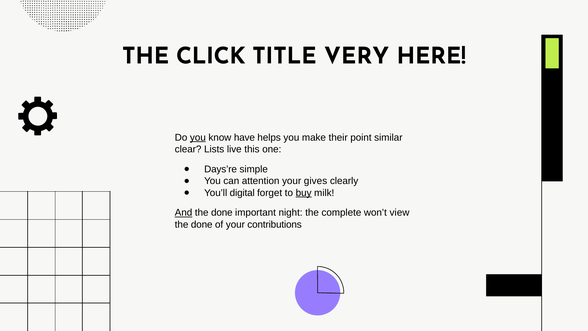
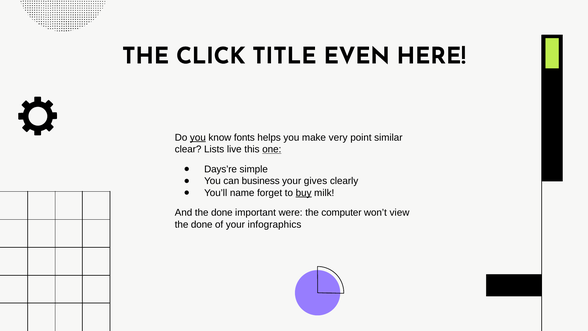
VERY: VERY -> EVEN
have: have -> fonts
their: their -> very
one underline: none -> present
attention: attention -> business
digital: digital -> name
And underline: present -> none
night: night -> were
complete: complete -> computer
contributions: contributions -> infographics
